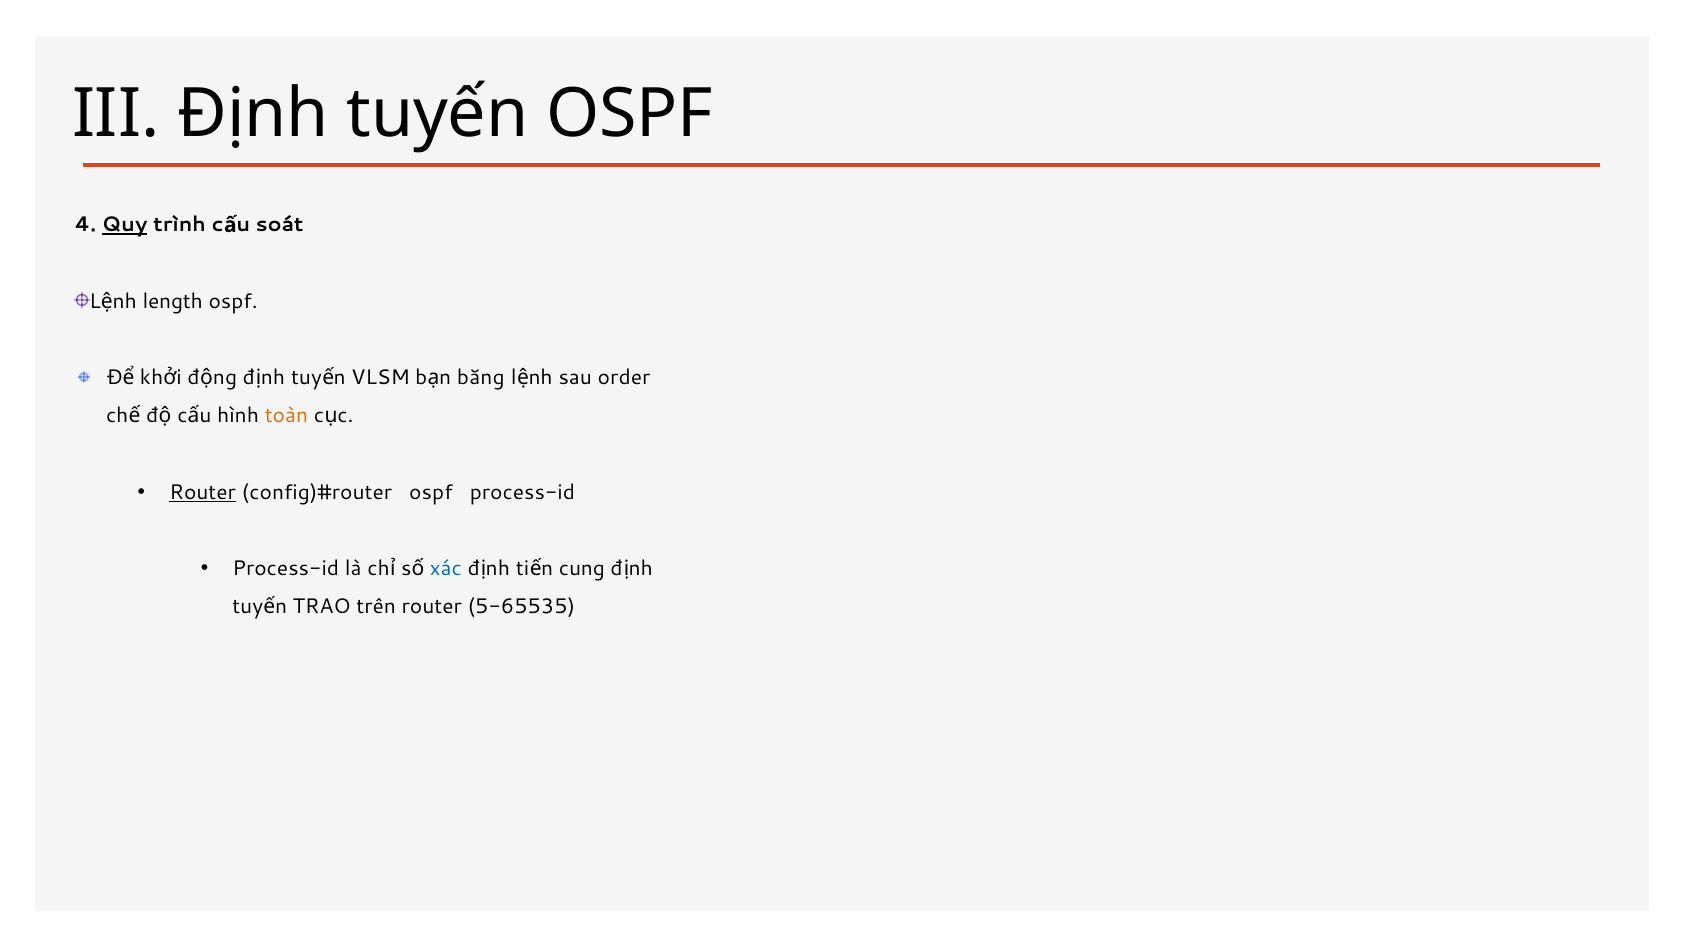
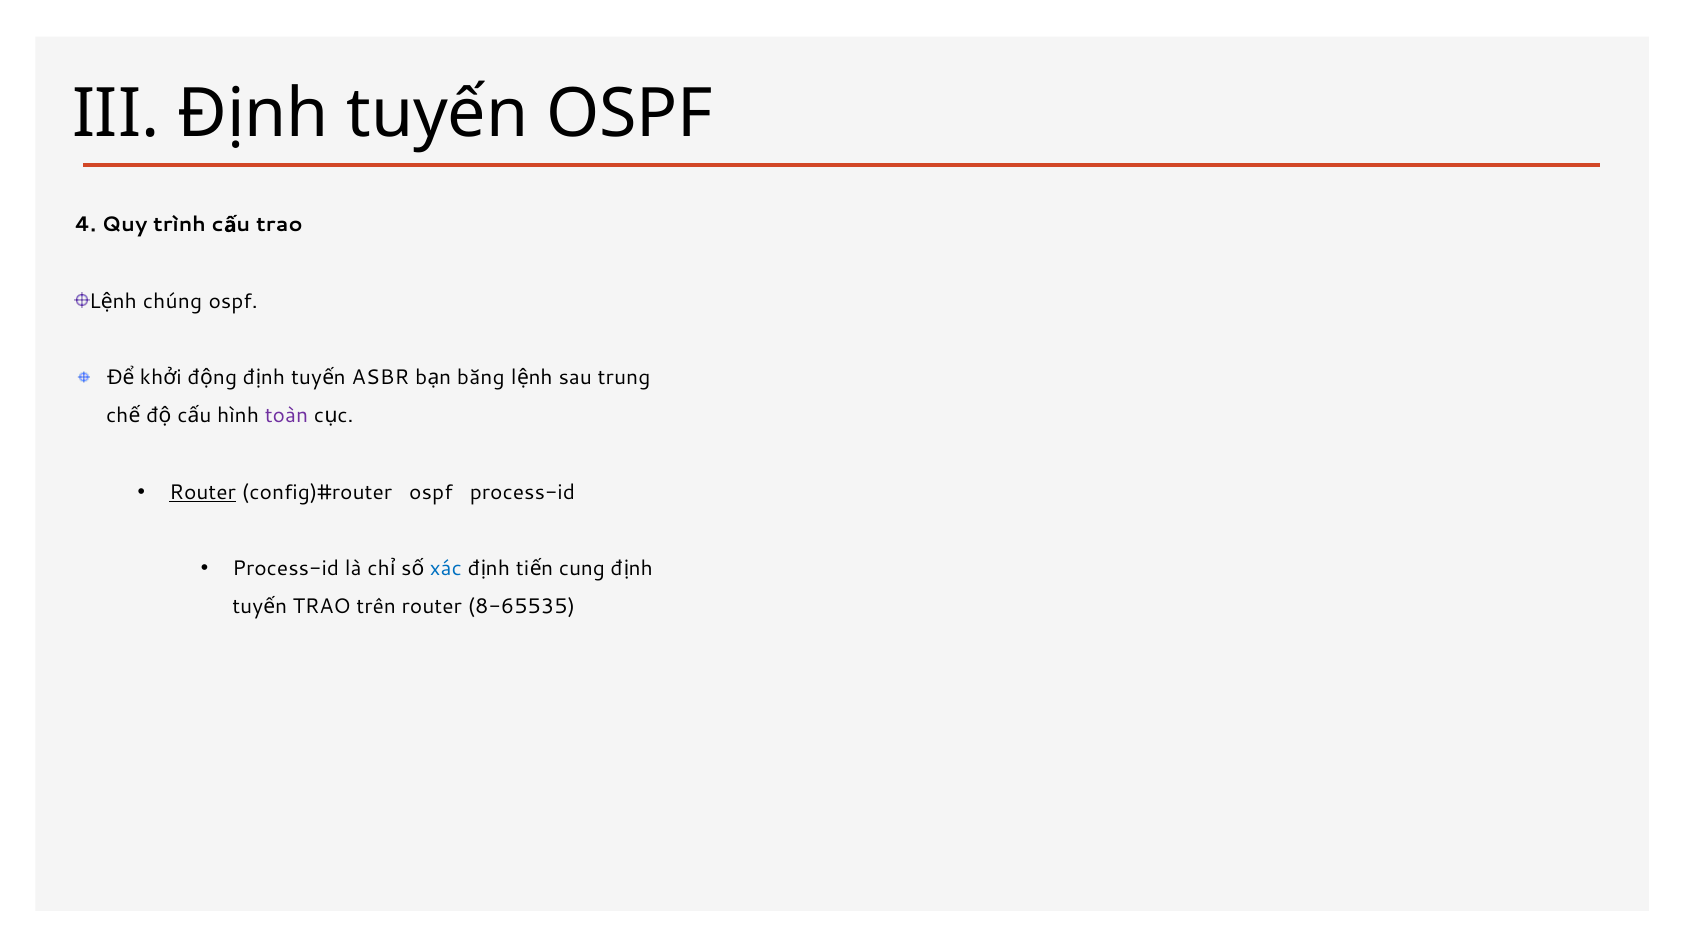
Quy underline: present -> none
soát at (280, 225): soát -> trao
length: length -> chúng
VLSM: VLSM -> ASBR
order: order -> trung
toàn colour: orange -> purple
5-65535: 5-65535 -> 8-65535
